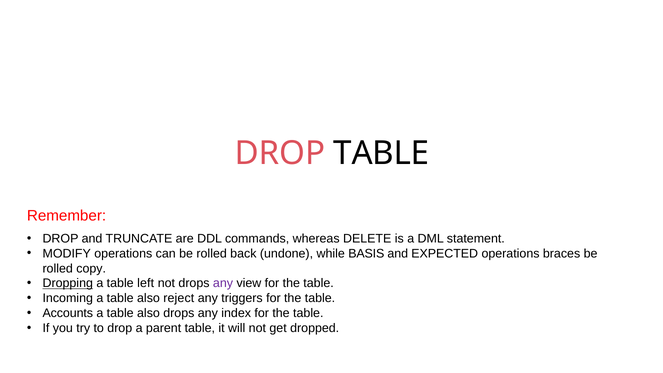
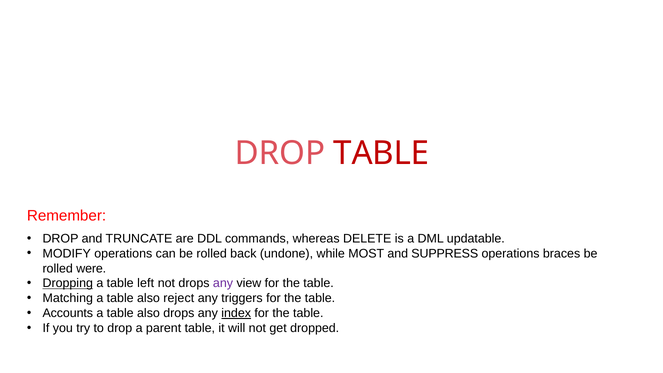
TABLE at (381, 153) colour: black -> red
statement: statement -> updatable
BASIS: BASIS -> MOST
EXPECTED: EXPECTED -> SUPPRESS
copy: copy -> were
Incoming: Incoming -> Matching
index underline: none -> present
